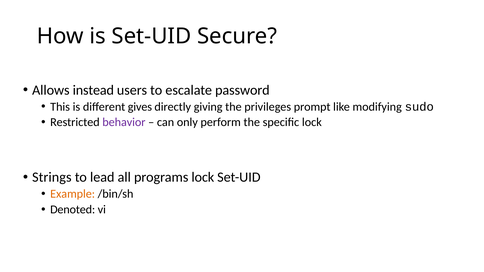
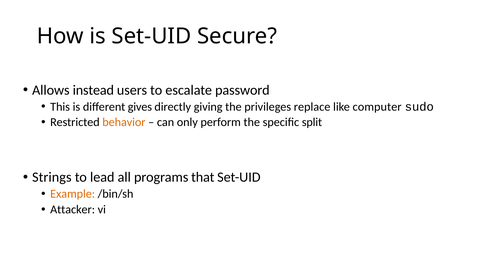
prompt: prompt -> replace
modifying: modifying -> computer
behavior colour: purple -> orange
specific lock: lock -> split
programs lock: lock -> that
Denoted: Denoted -> Attacker
